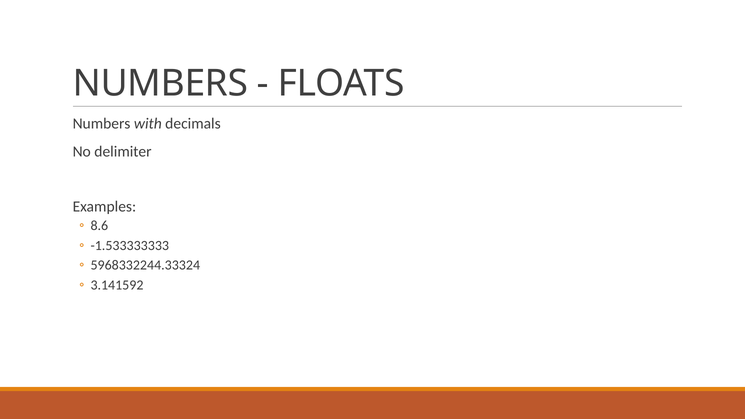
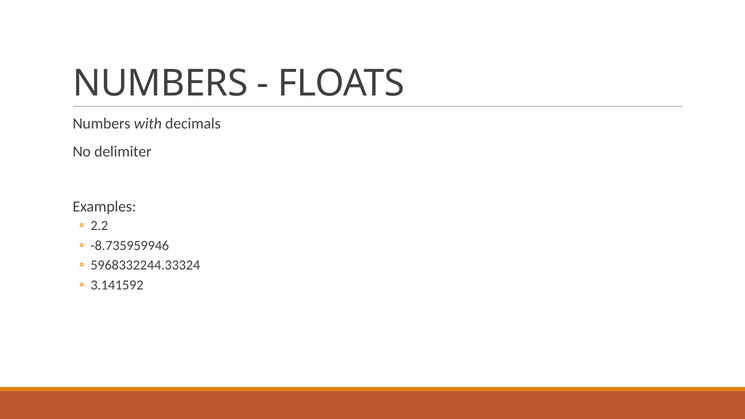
8.6: 8.6 -> 2.2
-1.533333333: -1.533333333 -> -8.735959946
